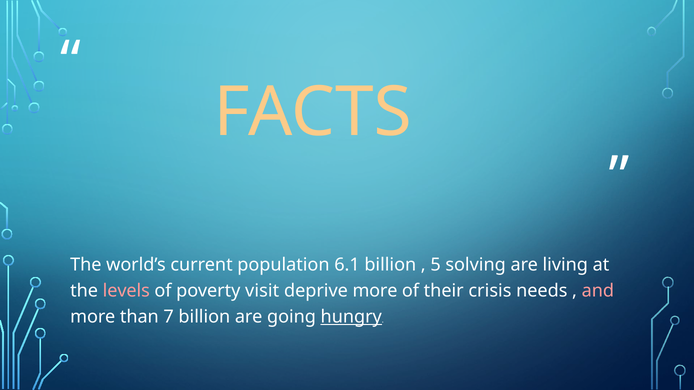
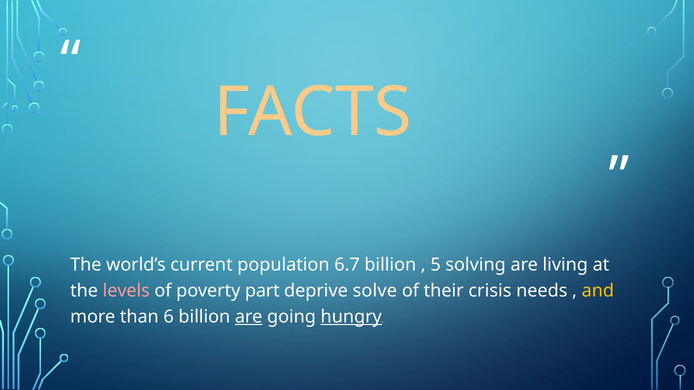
6.1: 6.1 -> 6.7
visit: visit -> part
deprive more: more -> solve
and colour: pink -> yellow
7: 7 -> 6
are at (249, 317) underline: none -> present
